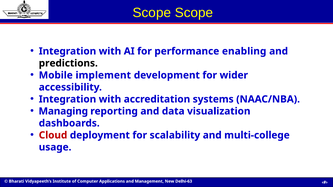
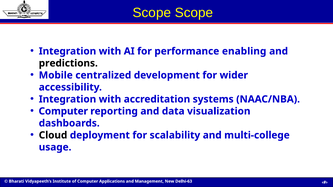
implement: implement -> centralized
Managing at (63, 111): Managing -> Computer
Cloud colour: red -> black
